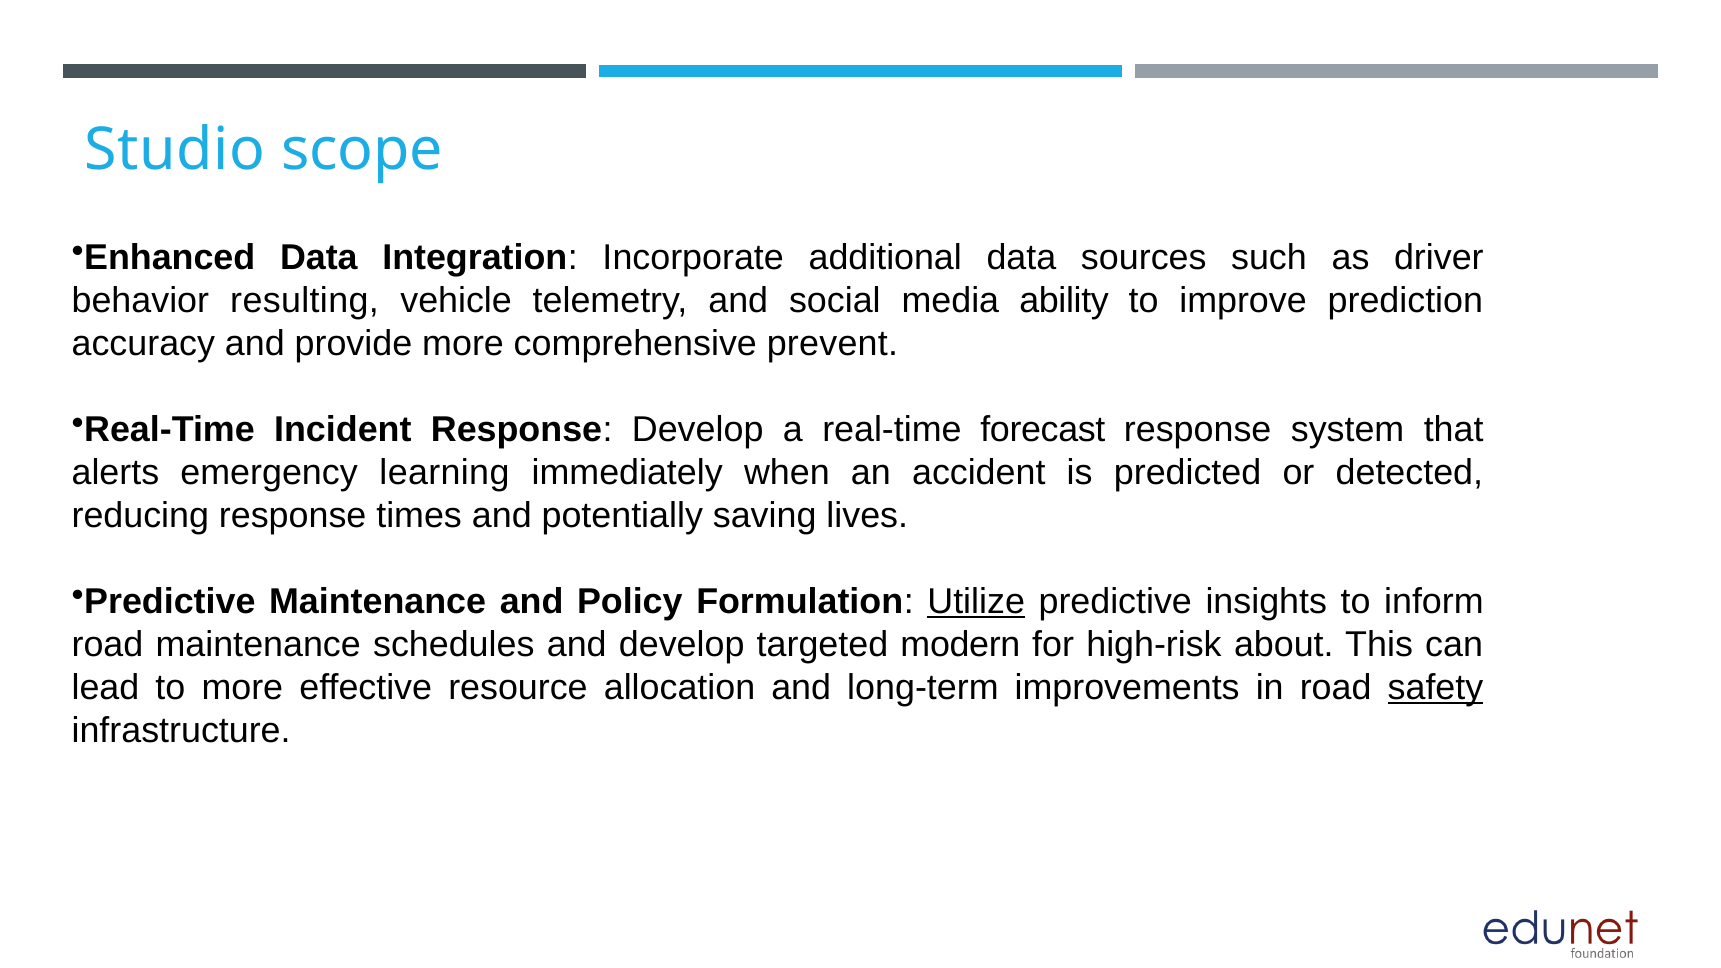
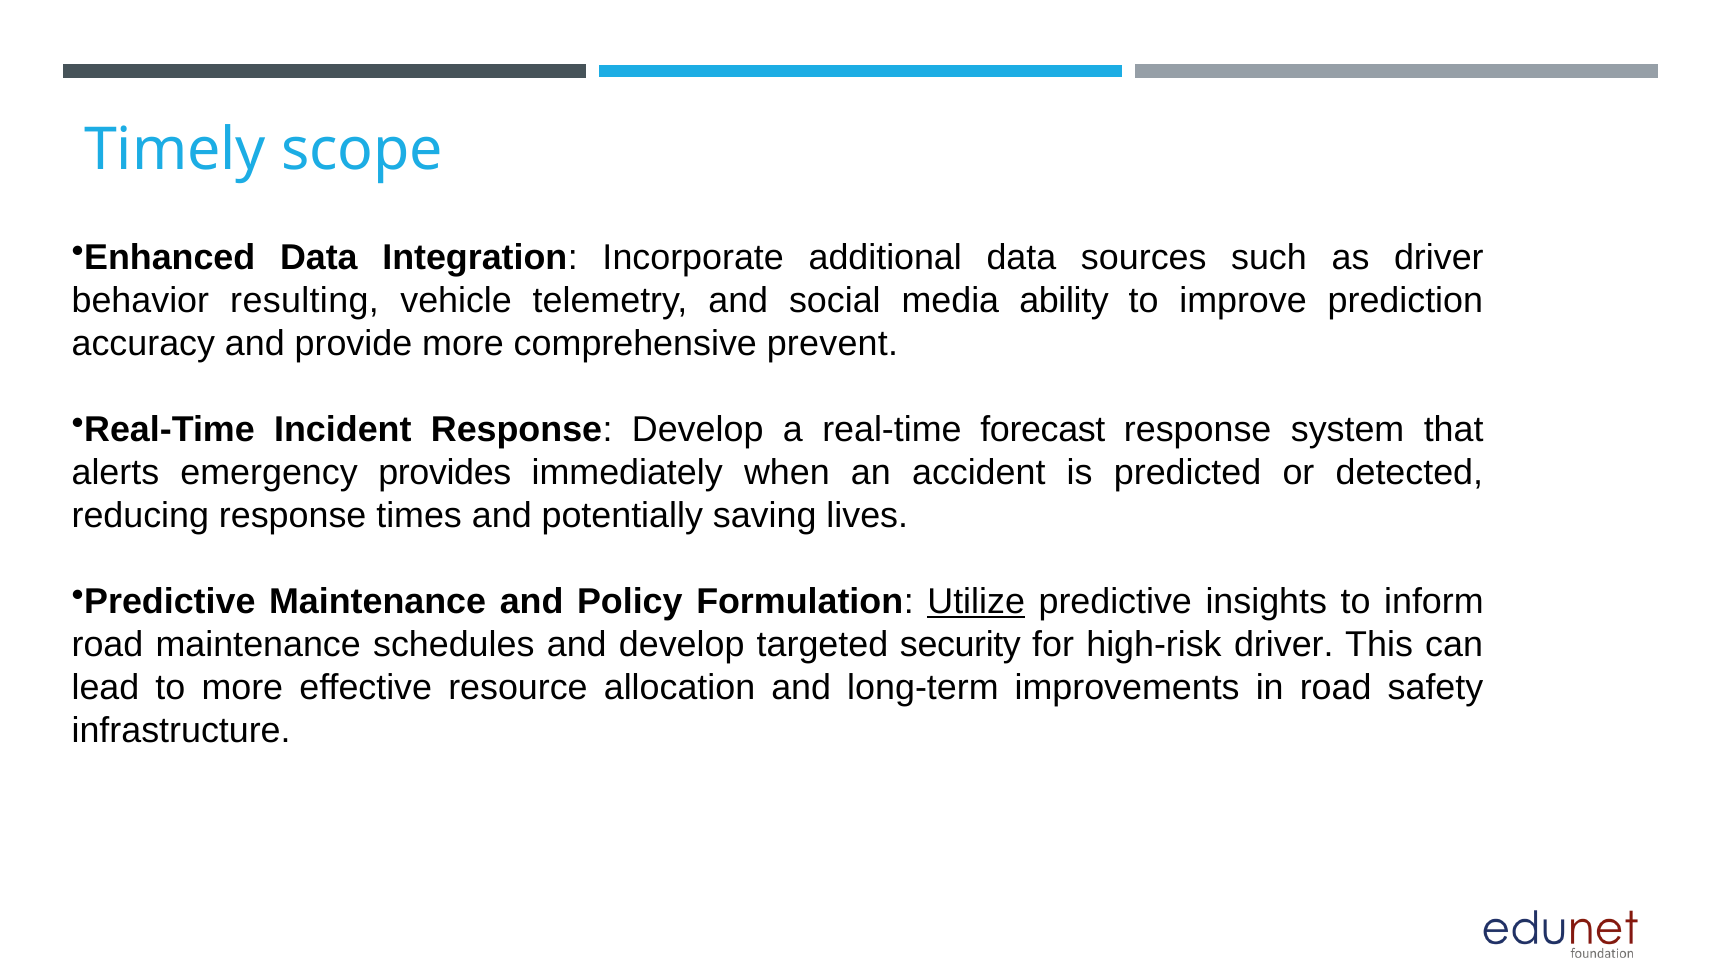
Studio: Studio -> Timely
learning: learning -> provides
modern: modern -> security
high-risk about: about -> driver
safety underline: present -> none
